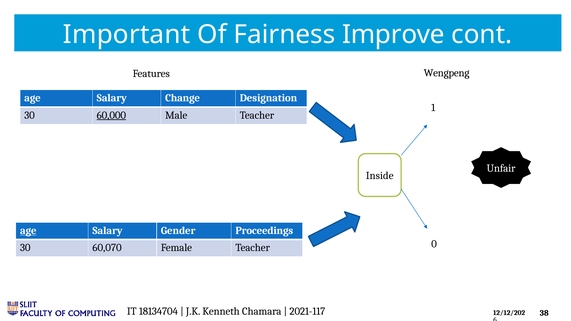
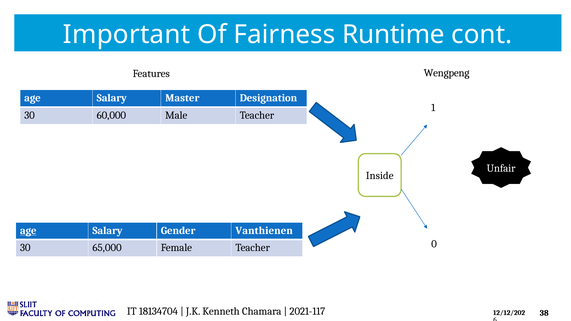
Improve: Improve -> Runtime
Change: Change -> Master
60,000 underline: present -> none
Proceedings: Proceedings -> Vanthienen
60,070: 60,070 -> 65,000
